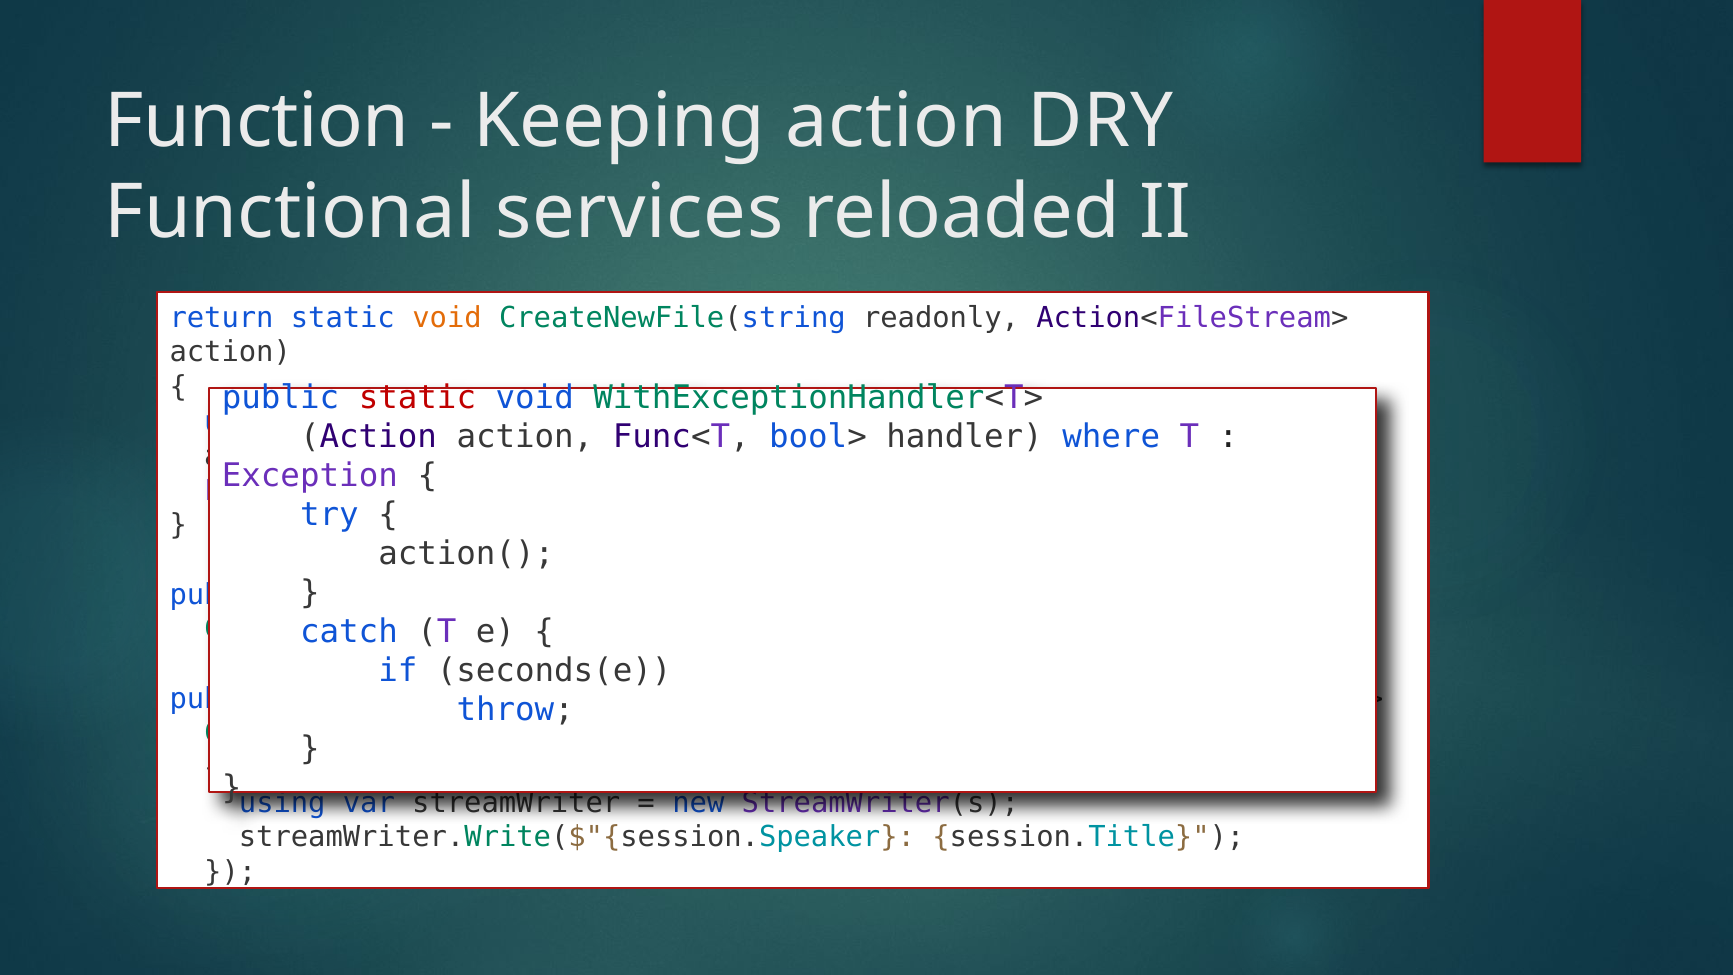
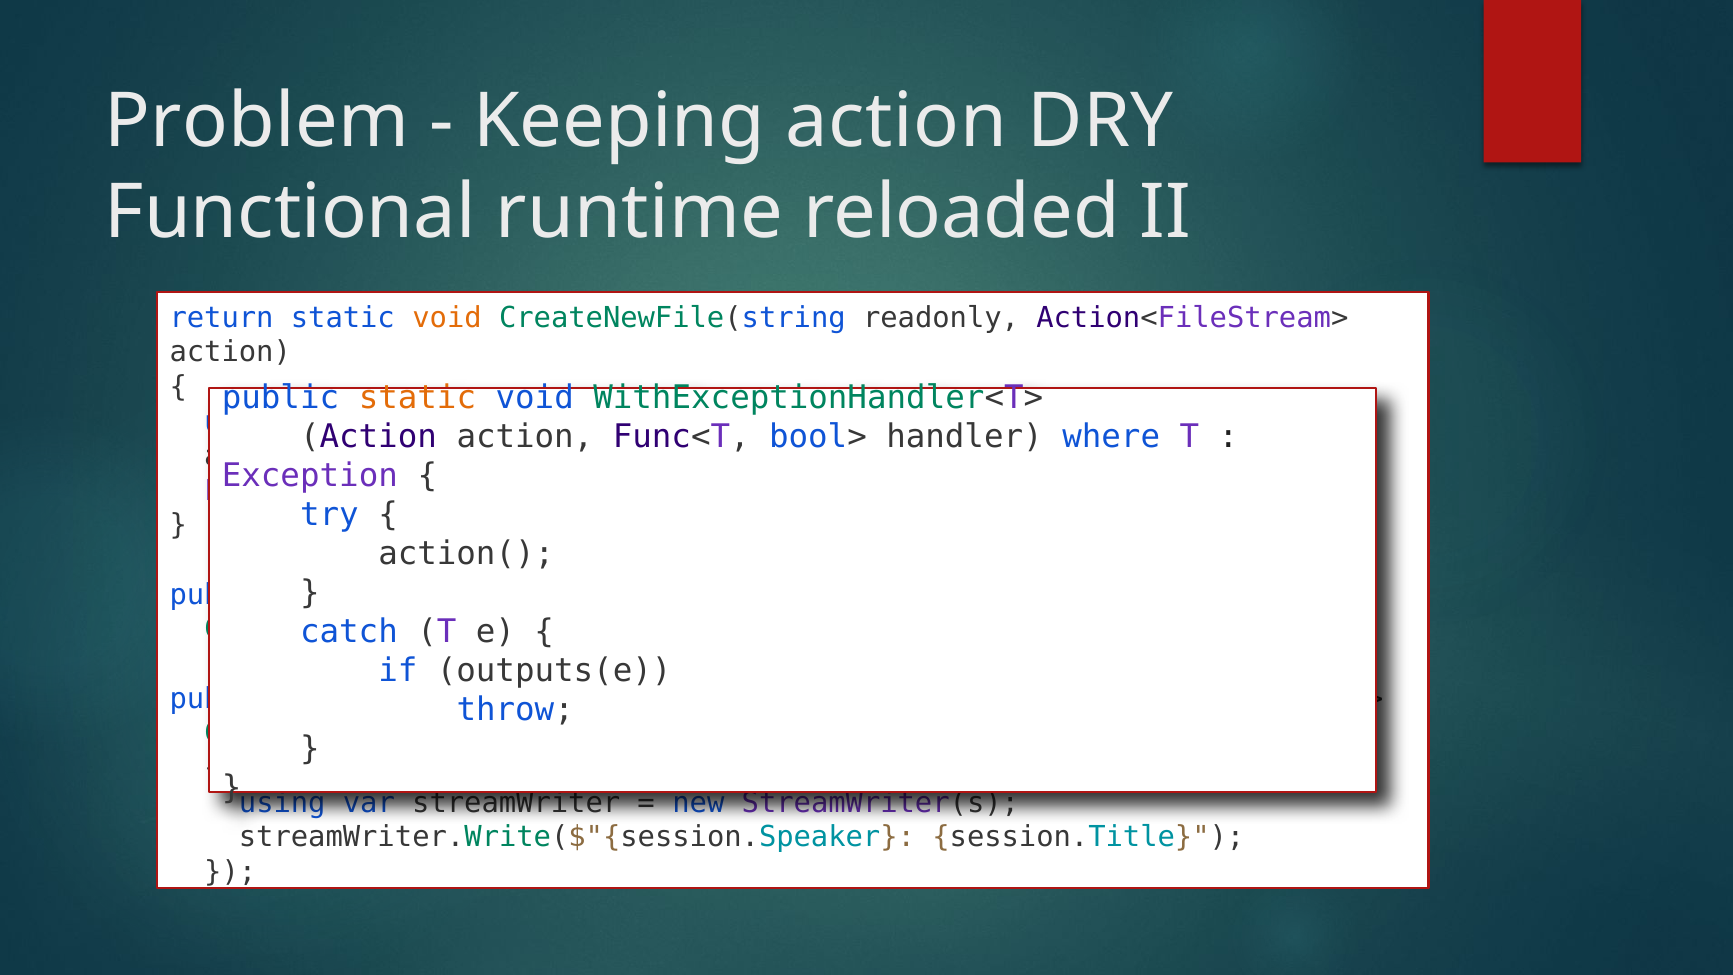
Function: Function -> Problem
services: services -> runtime
static at (417, 397) colour: red -> orange
seconds(e: seconds(e -> outputs(e
